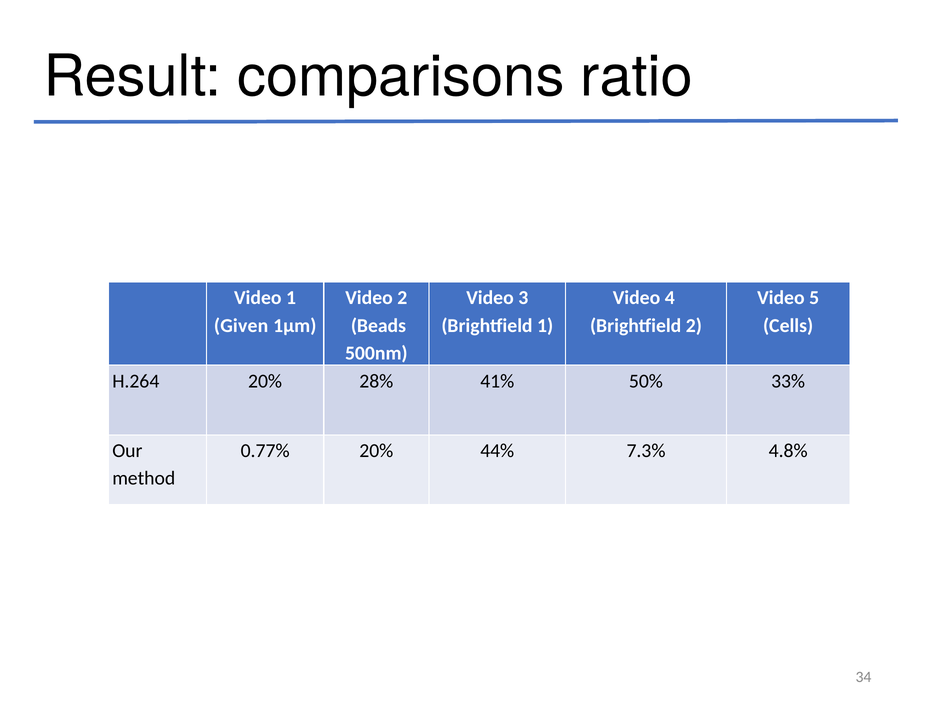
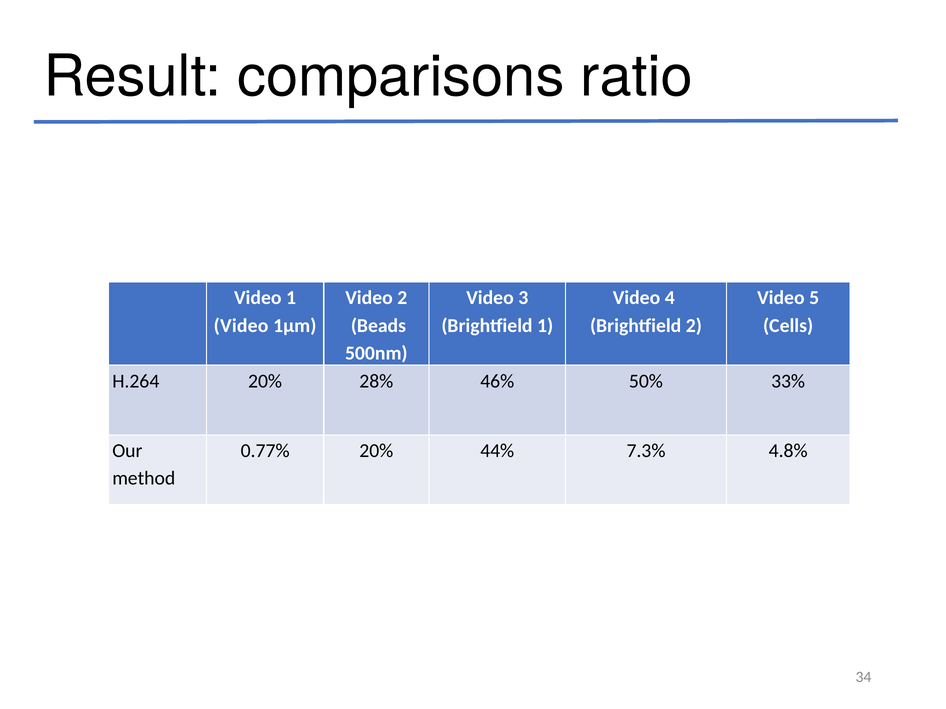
Given at (241, 326): Given -> Video
41%: 41% -> 46%
